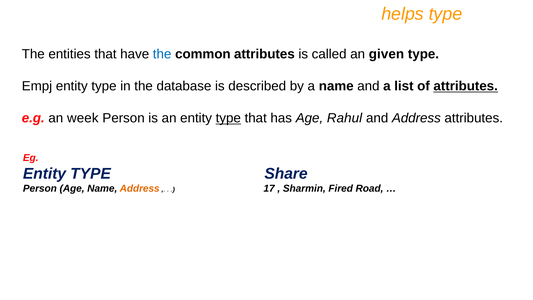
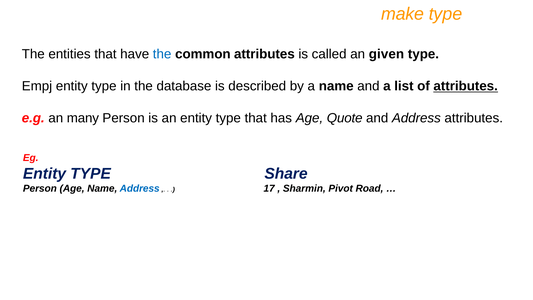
helps: helps -> make
week: week -> many
type at (228, 118) underline: present -> none
Rahul: Rahul -> Quote
Address at (140, 189) colour: orange -> blue
Fired: Fired -> Pivot
